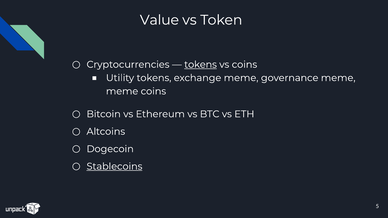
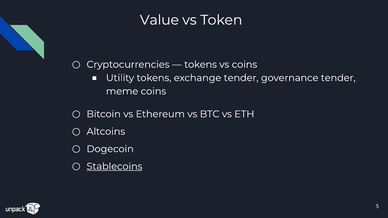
tokens at (201, 65) underline: present -> none
exchange meme: meme -> tender
governance meme: meme -> tender
